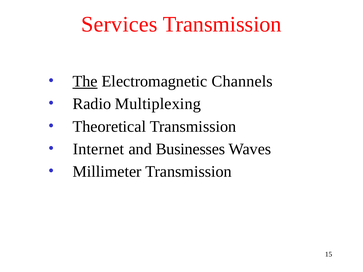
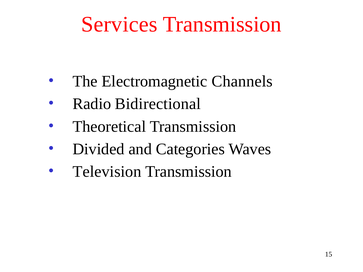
The underline: present -> none
Multiplexing: Multiplexing -> Bidirectional
Internet: Internet -> Divided
Businesses: Businesses -> Categories
Millimeter: Millimeter -> Television
